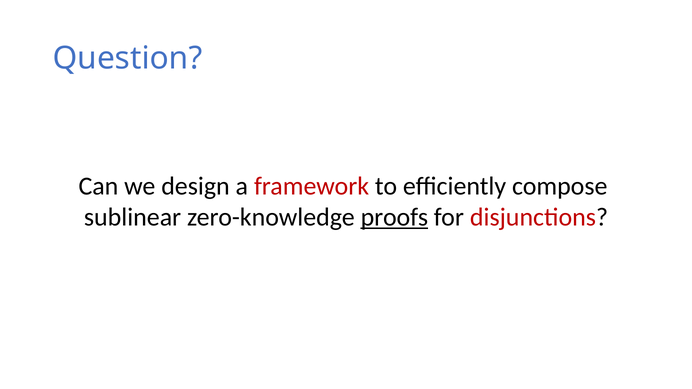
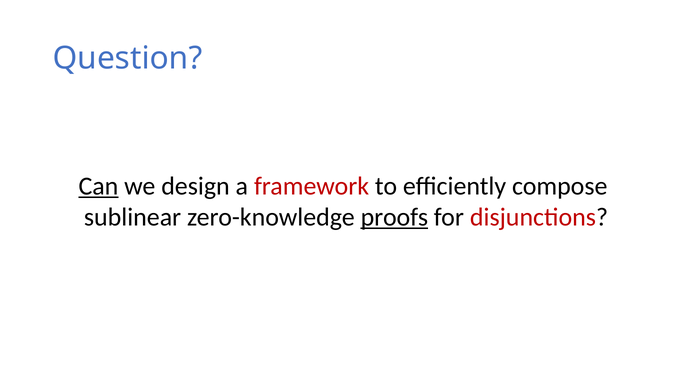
Can underline: none -> present
